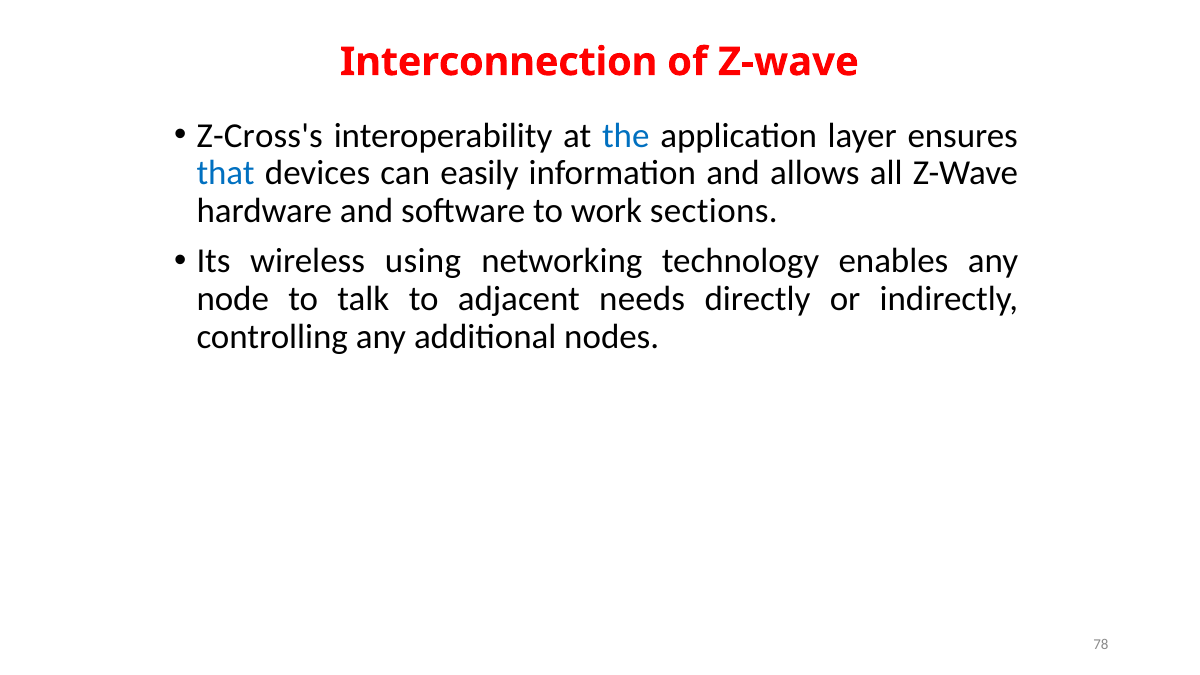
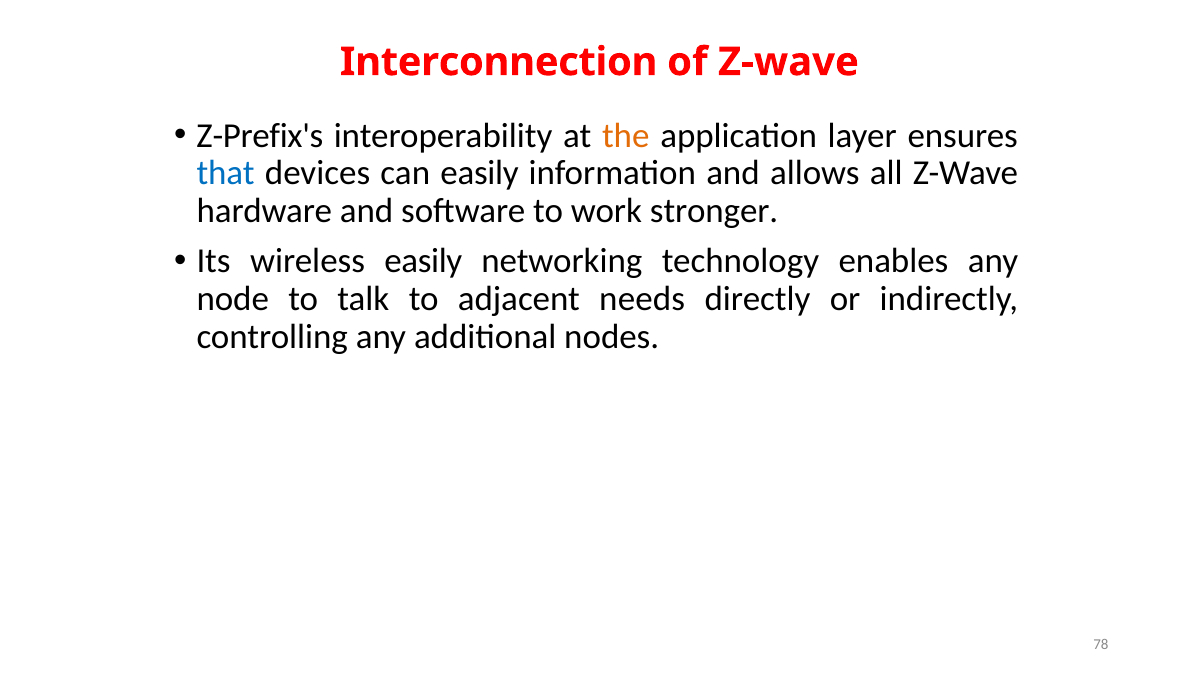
Z-Cross's: Z-Cross's -> Z-Prefix's
the colour: blue -> orange
sections: sections -> stronger
wireless using: using -> easily
